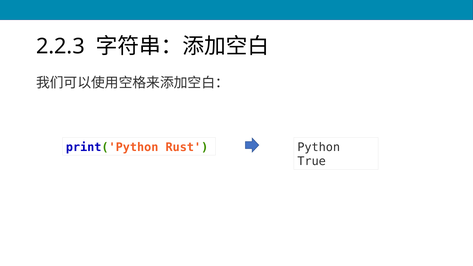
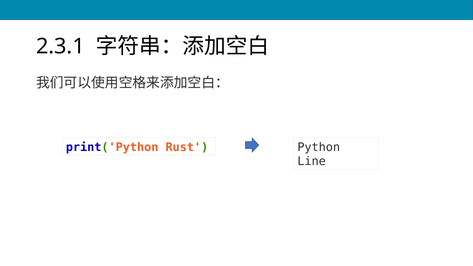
2.2.3: 2.2.3 -> 2.3.1
True: True -> Line
